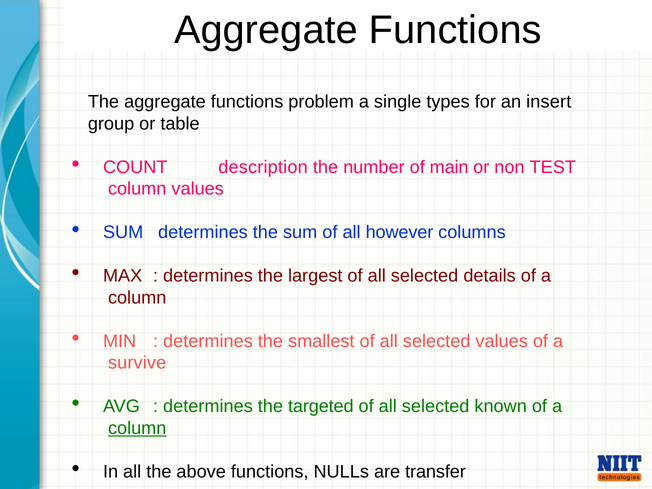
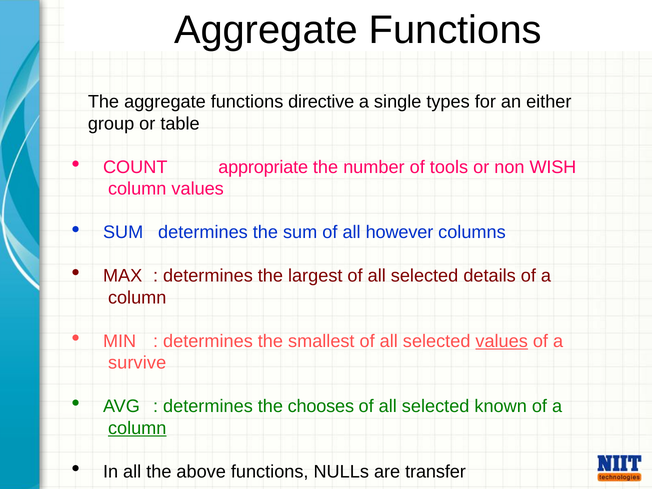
problem: problem -> directive
insert: insert -> either
description: description -> appropriate
main: main -> tools
TEST: TEST -> WISH
values at (502, 341) underline: none -> present
targeted: targeted -> chooses
